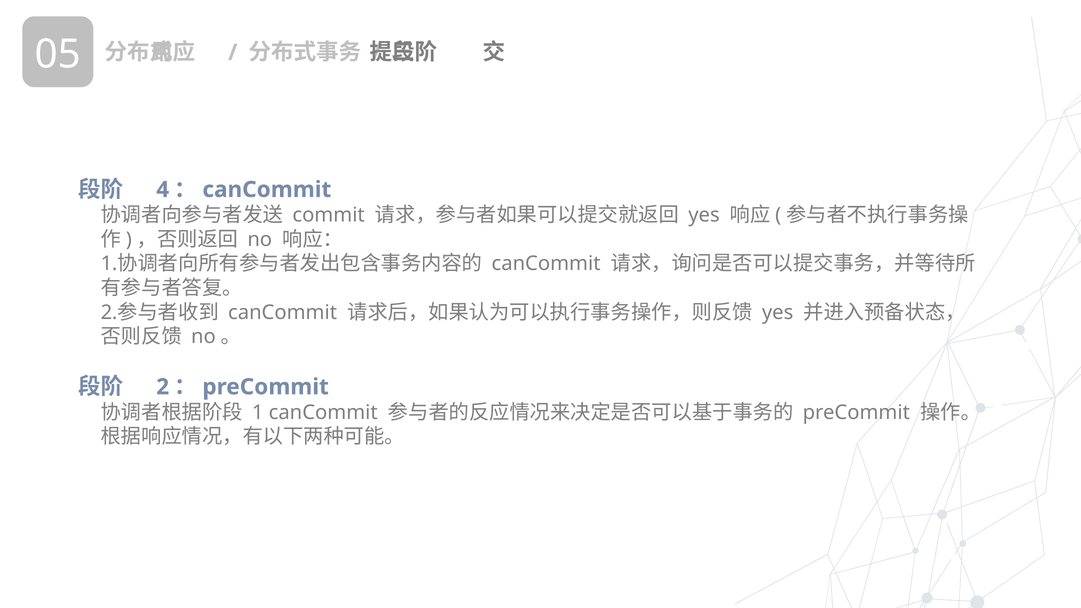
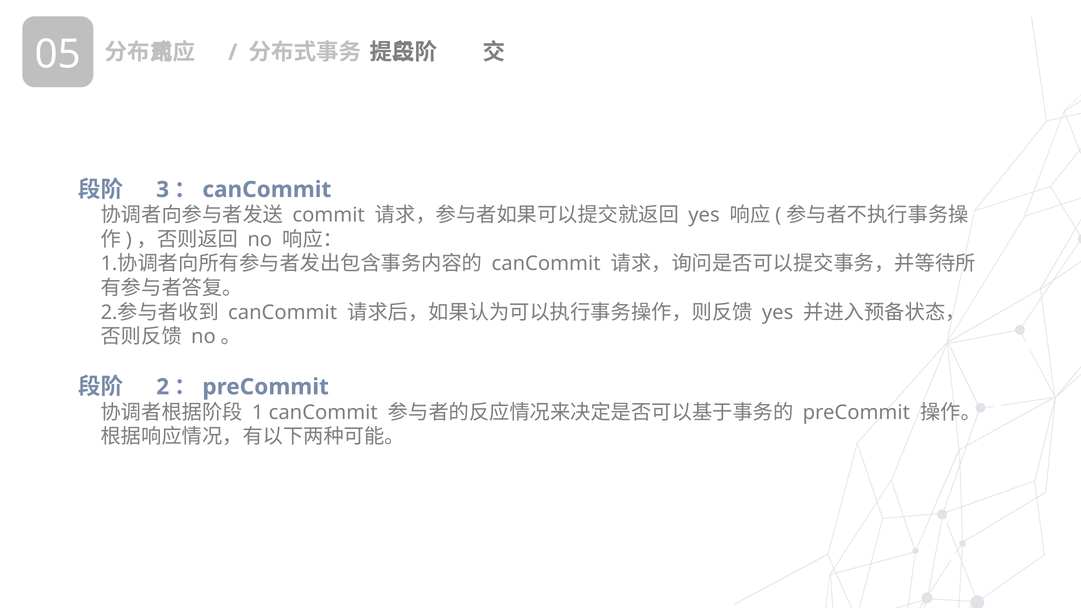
4: 4 -> 3
